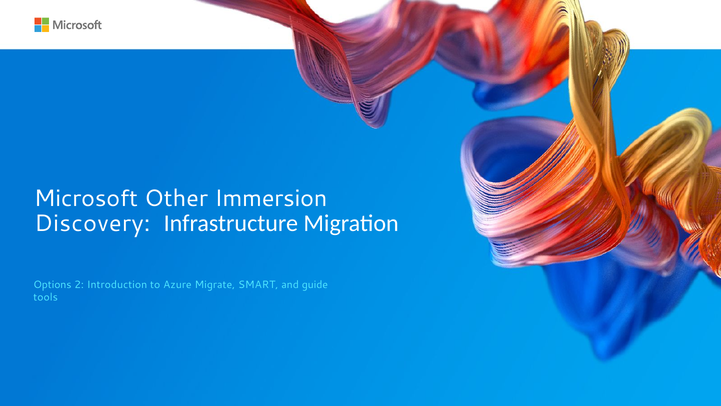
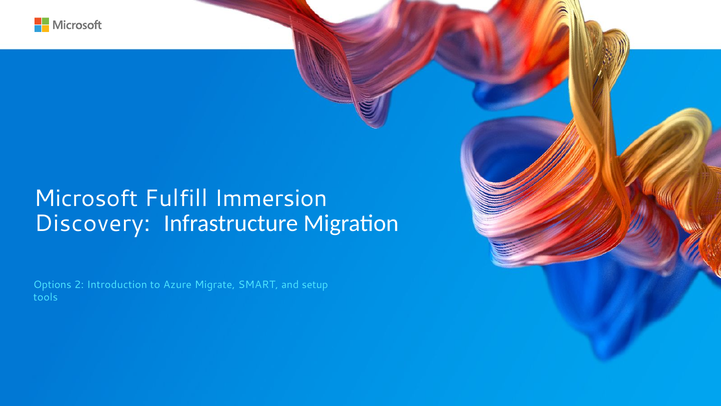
Other: Other -> Fulfill
guide: guide -> setup
